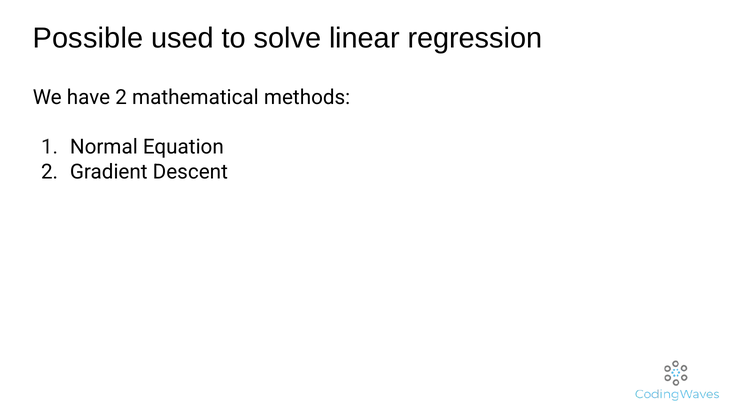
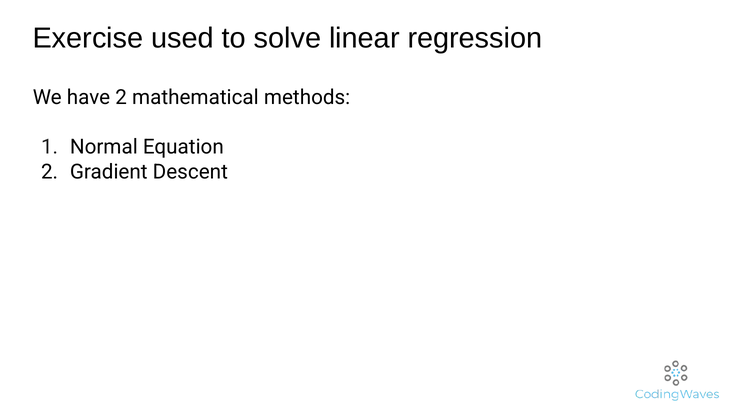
Possible: Possible -> Exercise
